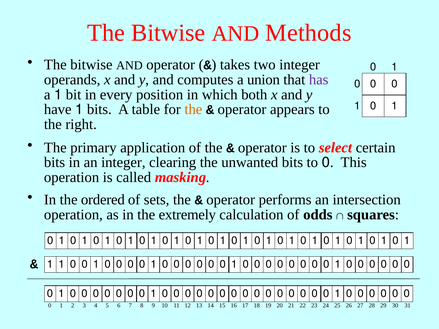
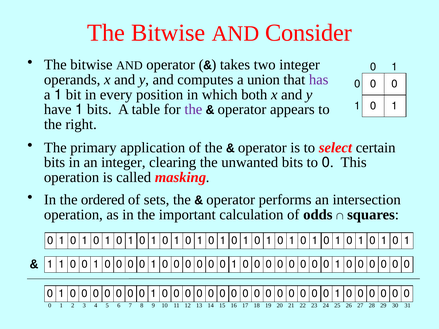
Methods: Methods -> Consider
the at (193, 110) colour: orange -> purple
extremely: extremely -> important
